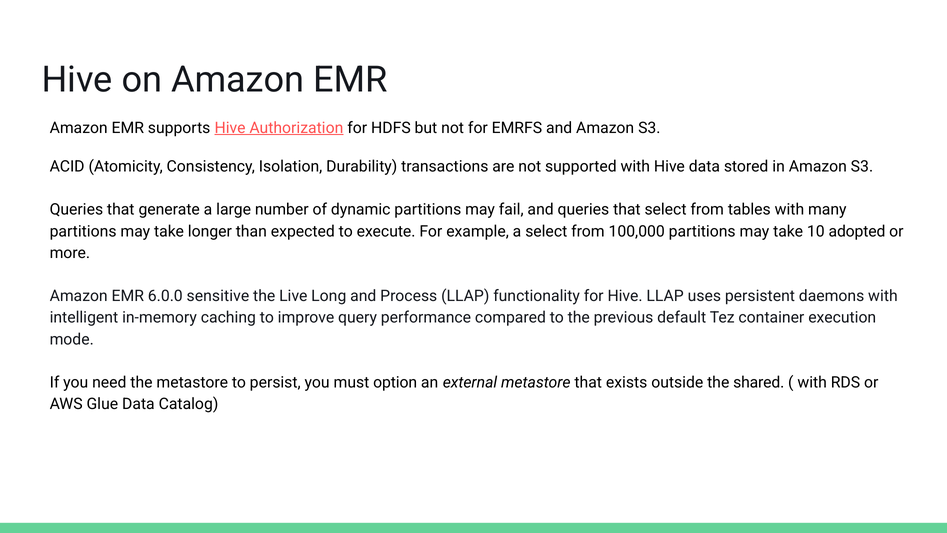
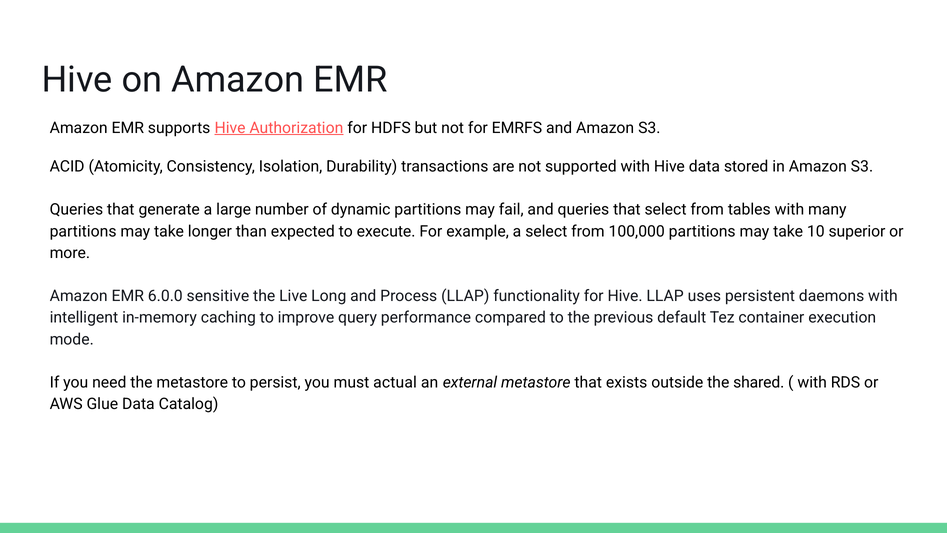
adopted: adopted -> superior
option: option -> actual
